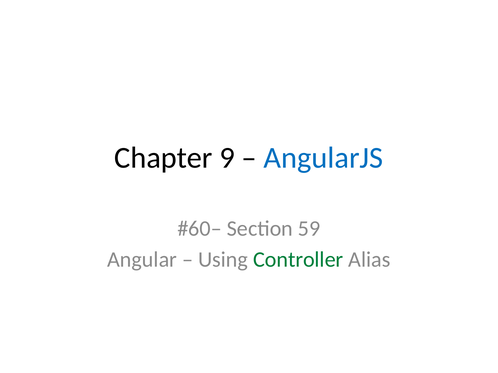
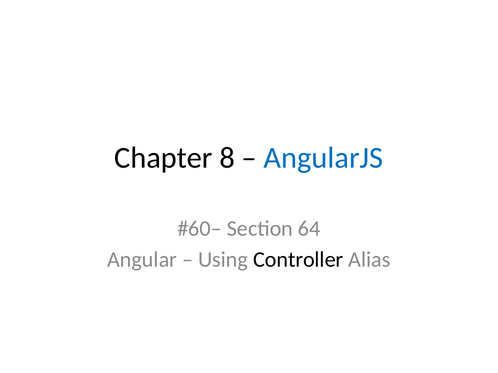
9: 9 -> 8
59: 59 -> 64
Controller colour: green -> black
